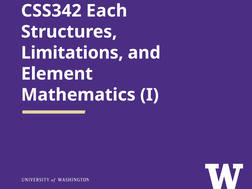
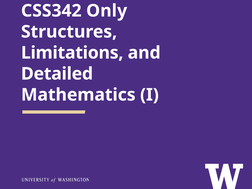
Each: Each -> Only
Element: Element -> Detailed
